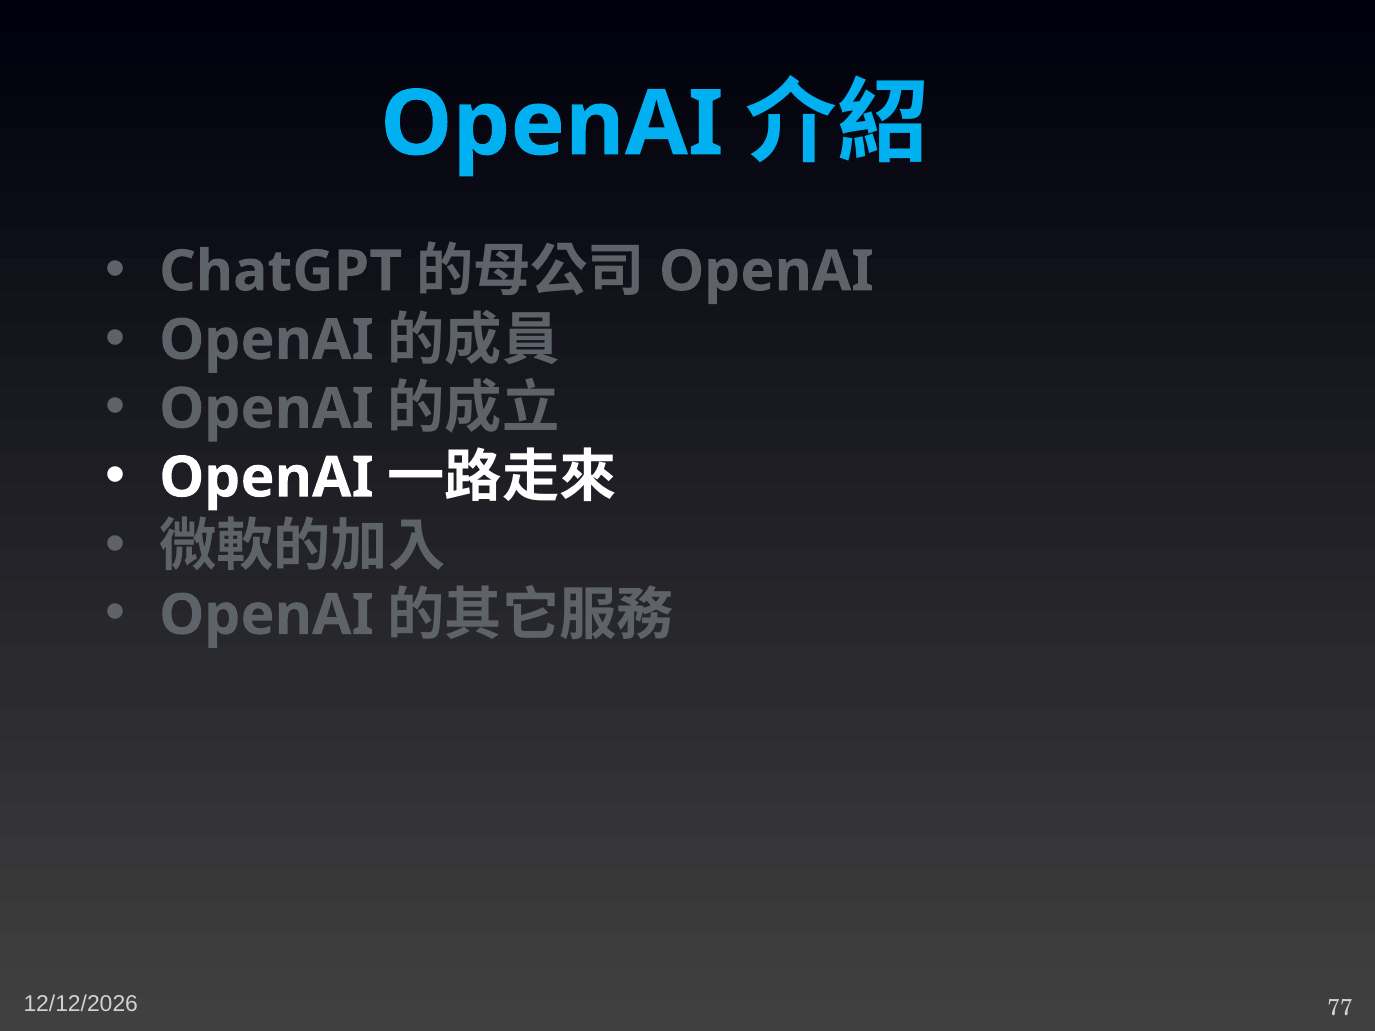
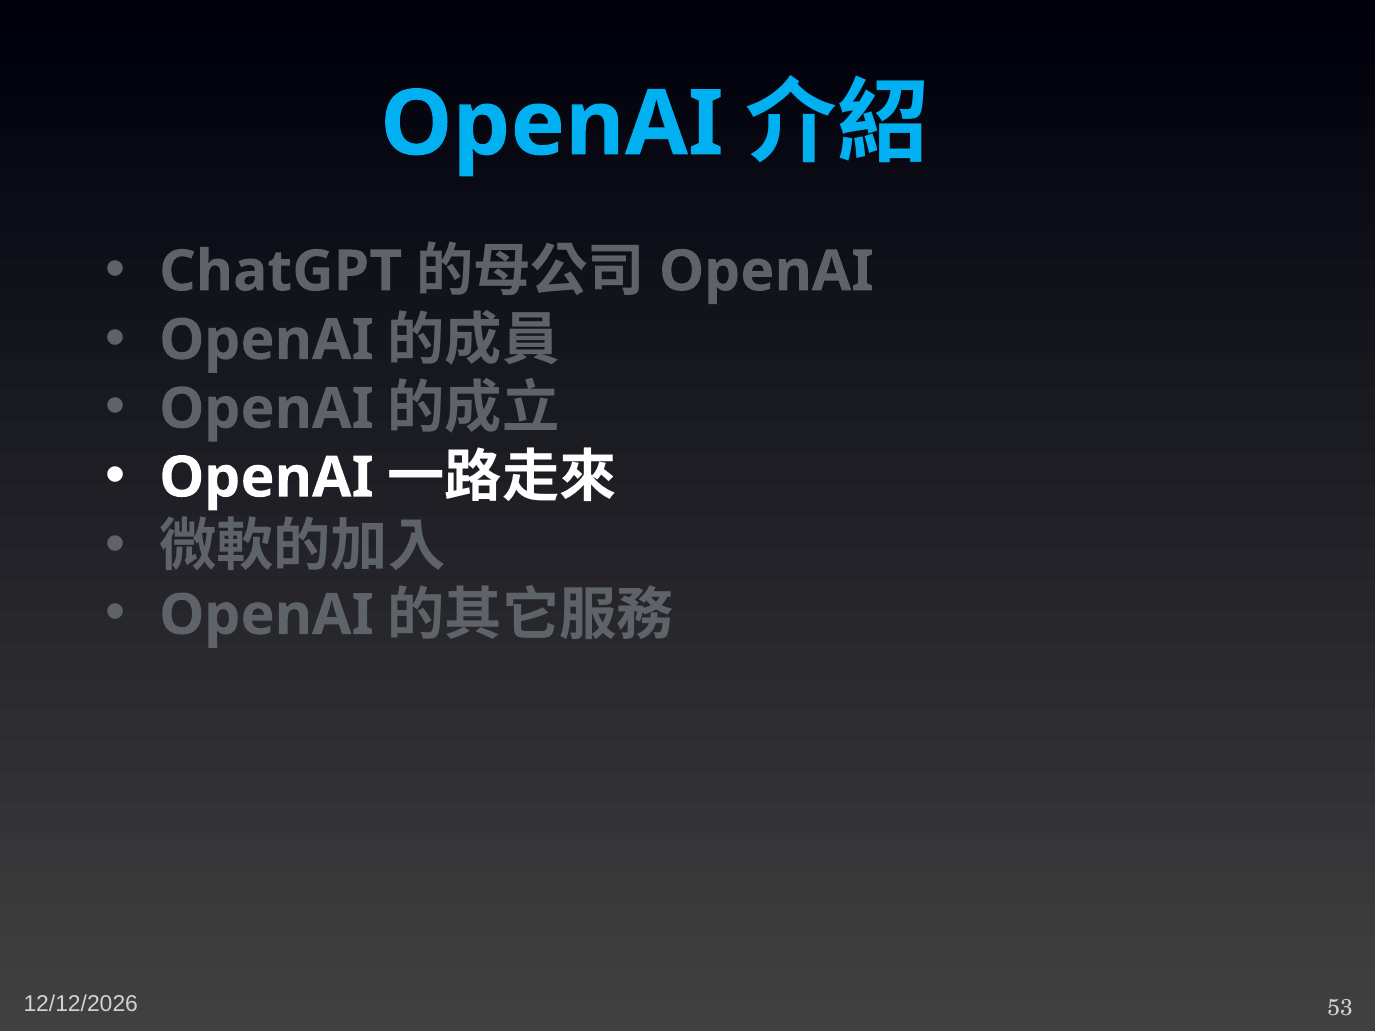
77: 77 -> 53
